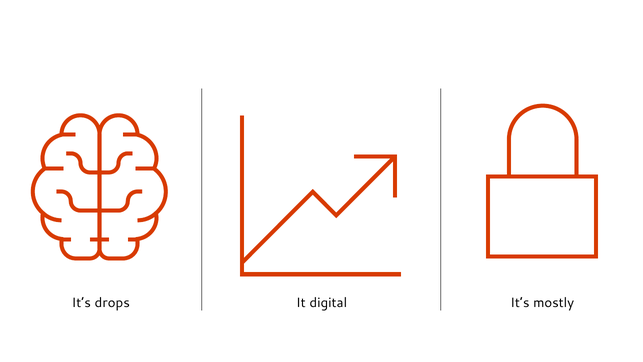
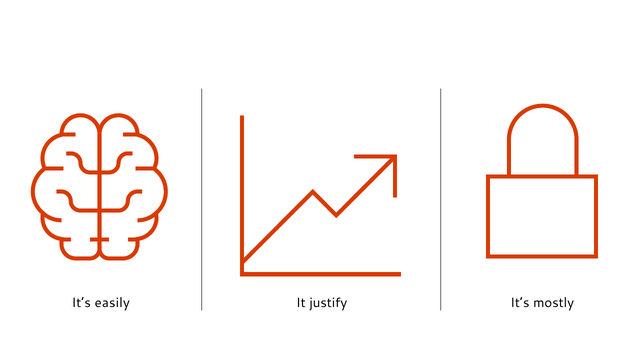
drops: drops -> easily
digital: digital -> justify
